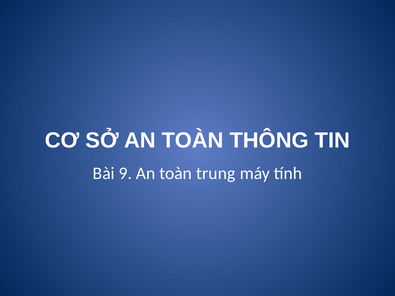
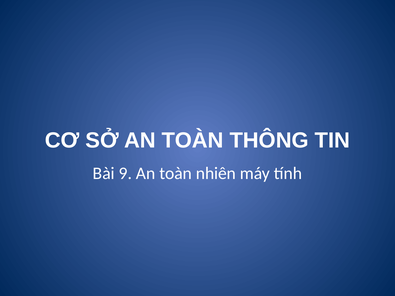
trung: trung -> nhiên
